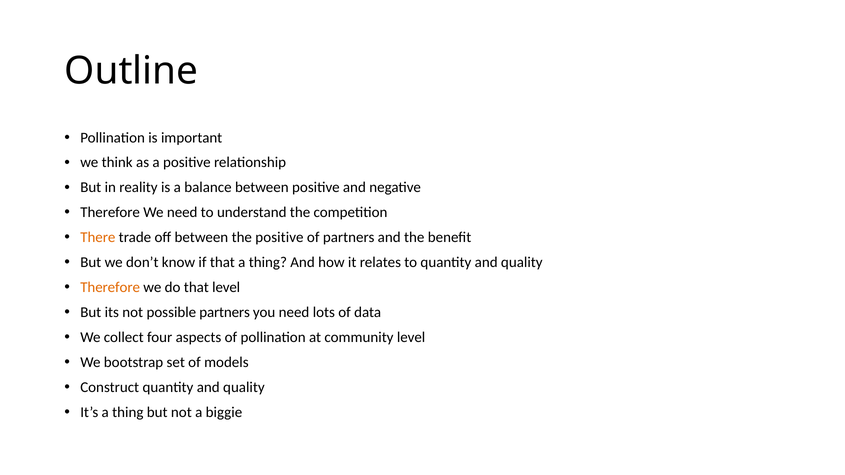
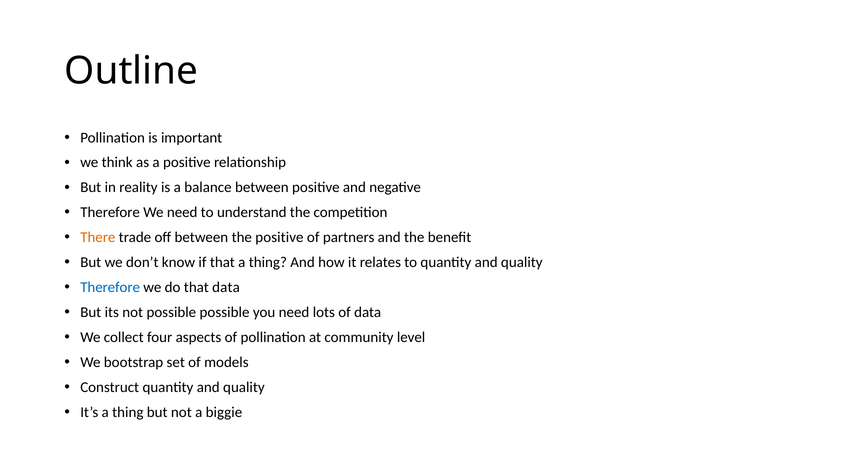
Therefore at (110, 288) colour: orange -> blue
that level: level -> data
possible partners: partners -> possible
